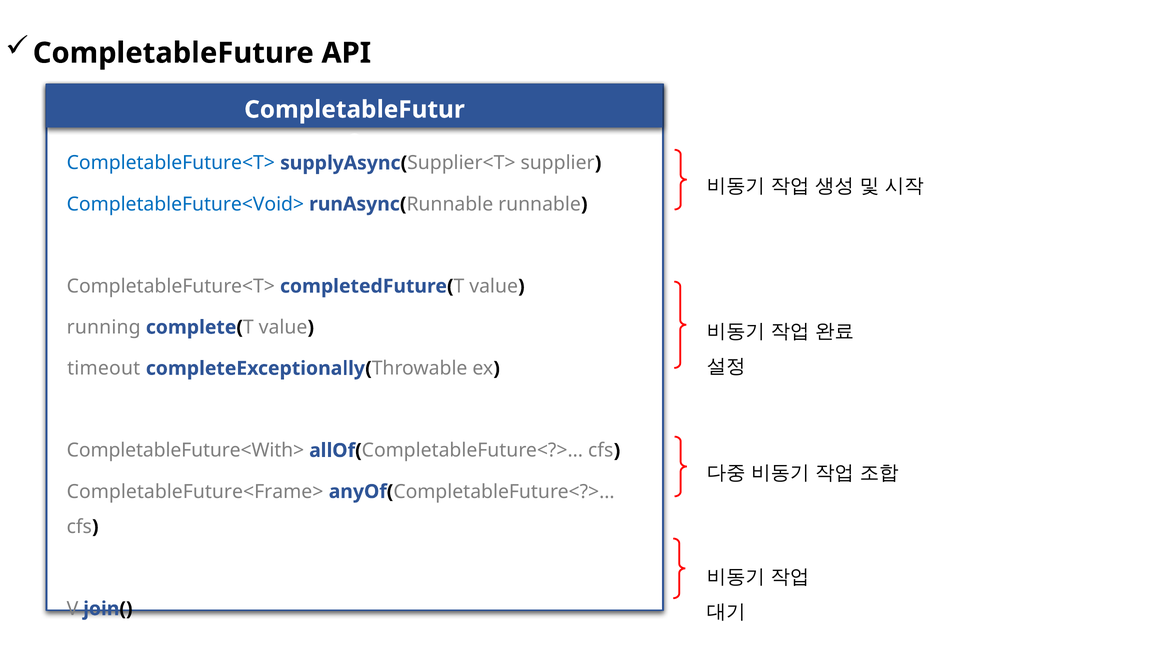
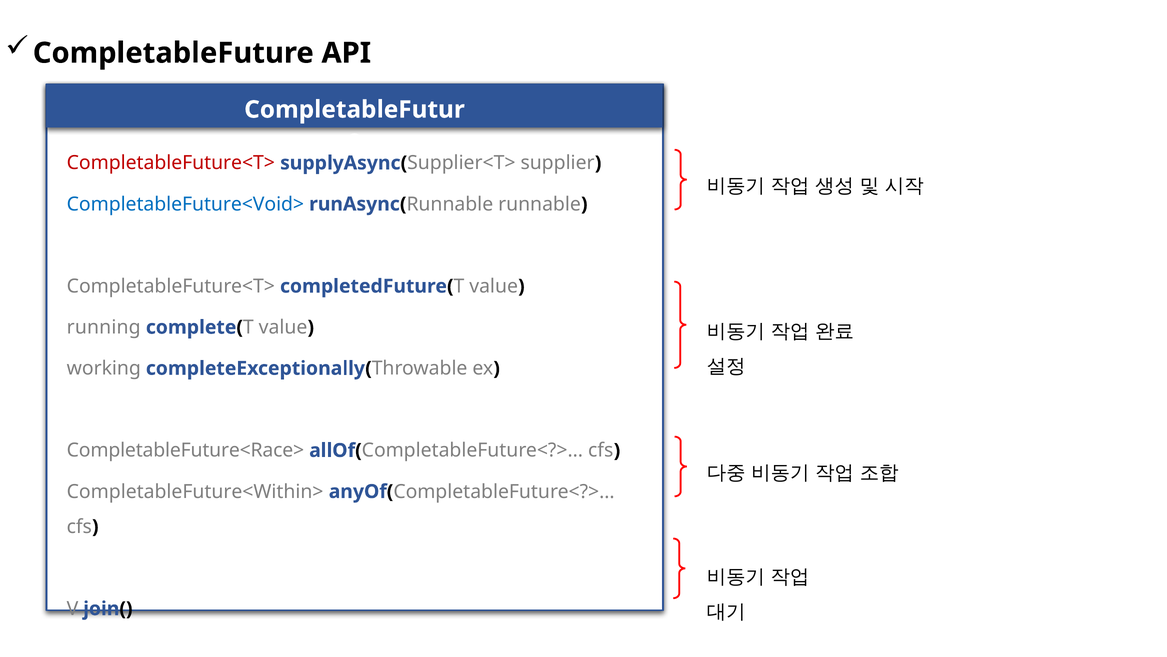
CompletableFuture<T> at (171, 163) colour: blue -> red
timeout: timeout -> working
CompletableFuture<With>: CompletableFuture<With> -> CompletableFuture<Race>
CompletableFuture<Frame>: CompletableFuture<Frame> -> CompletableFuture<Within>
